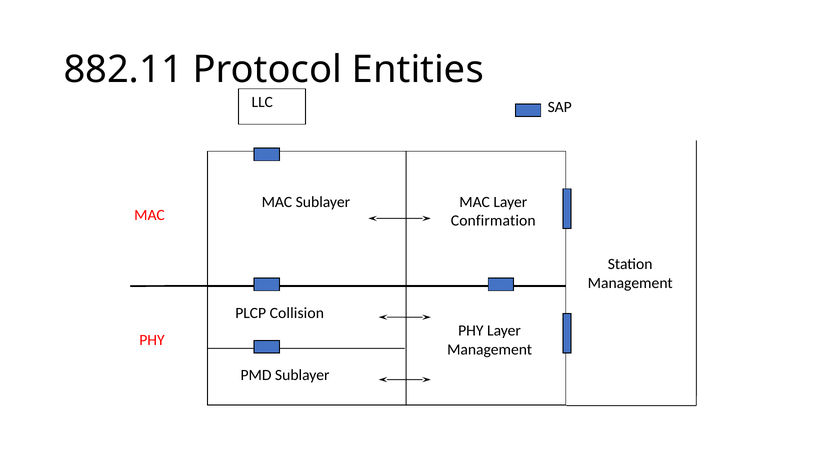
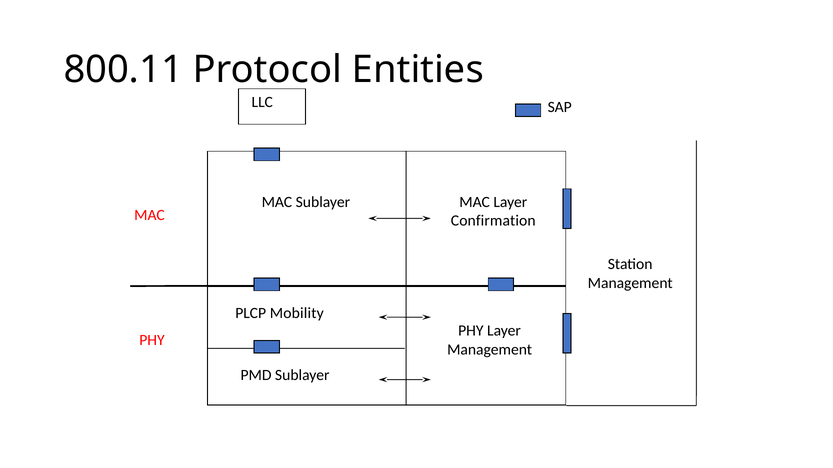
882.11: 882.11 -> 800.11
Collision: Collision -> Mobility
